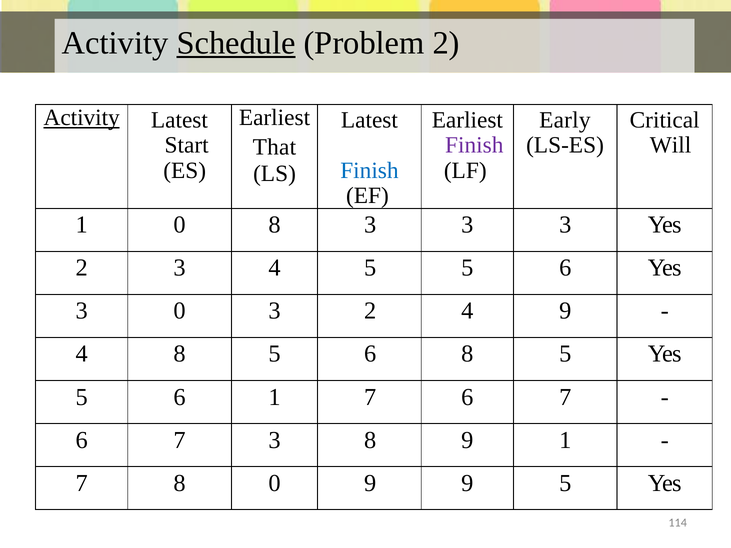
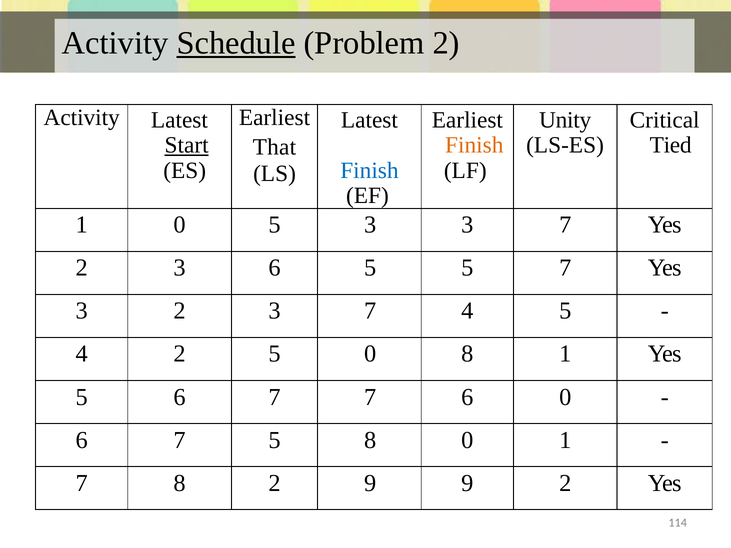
Activity at (82, 118) underline: present -> none
Early: Early -> Unity
Start underline: none -> present
Finish at (474, 145) colour: purple -> orange
Will: Will -> Tied
0 8: 8 -> 5
3 3 3: 3 -> 7
3 4: 4 -> 6
5 5 6: 6 -> 7
3 0: 0 -> 2
2 at (370, 311): 2 -> 7
4 9: 9 -> 5
4 8: 8 -> 2
6 at (370, 354): 6 -> 0
5 at (565, 354): 5 -> 1
5 6 1: 1 -> 7
7 6 7: 7 -> 0
7 3: 3 -> 5
8 9: 9 -> 0
8 0: 0 -> 2
9 5: 5 -> 2
